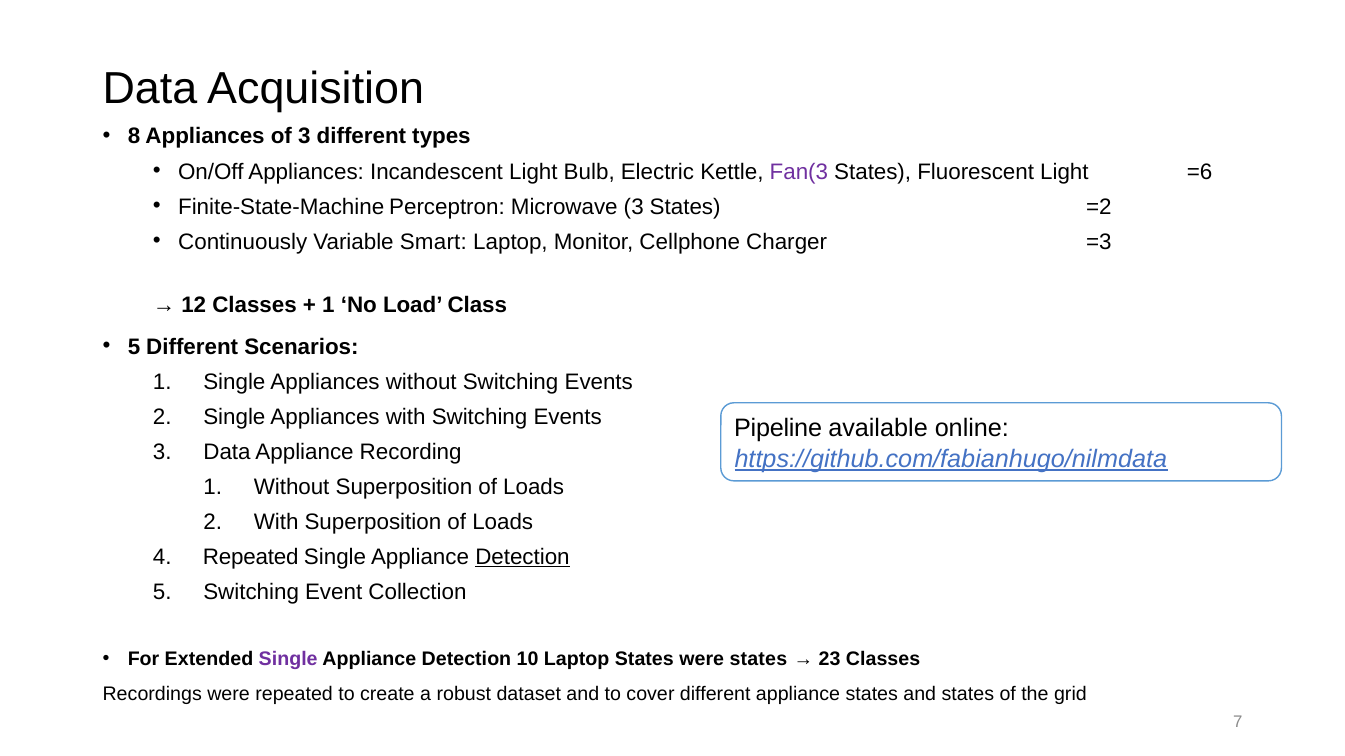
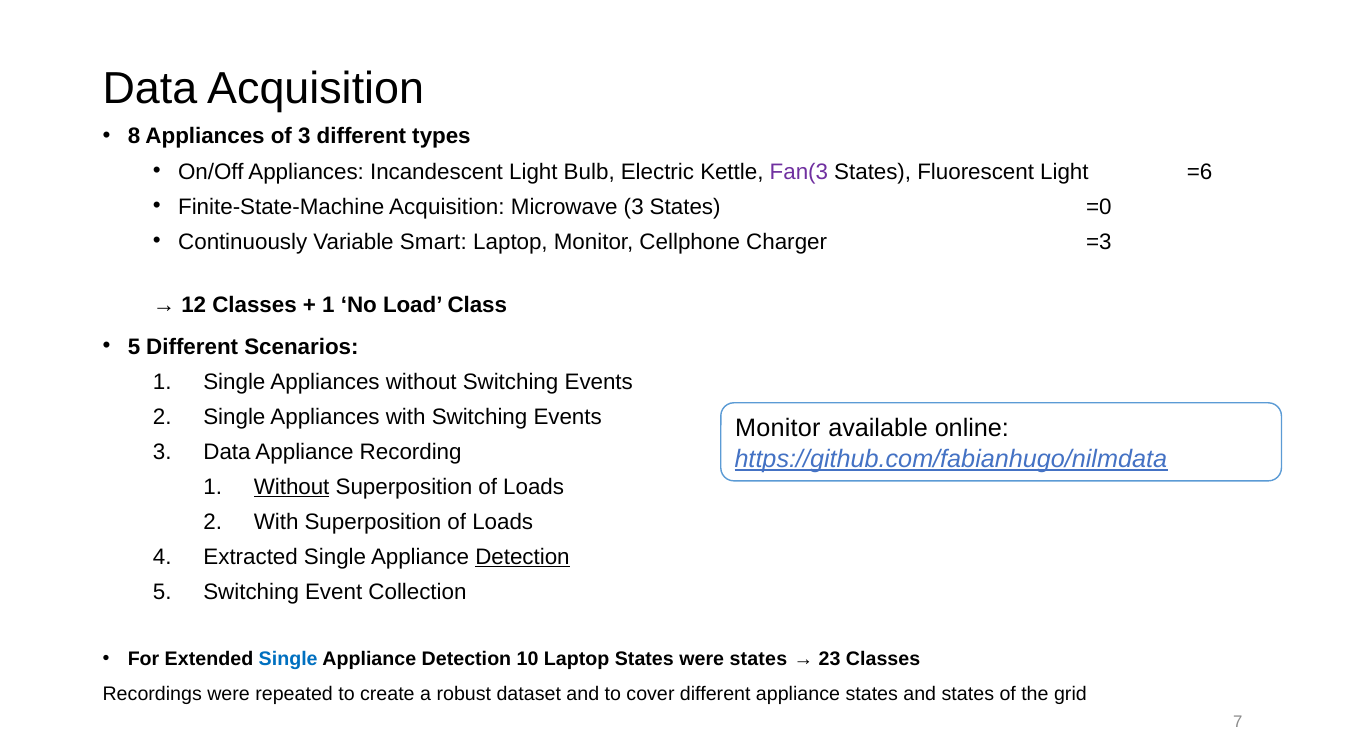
Finite-State-Machine Perceptron: Perceptron -> Acquisition
=2: =2 -> =0
Pipeline at (778, 429): Pipeline -> Monitor
Without at (292, 487) underline: none -> present
Repeated at (251, 557): Repeated -> Extracted
Single at (288, 659) colour: purple -> blue
